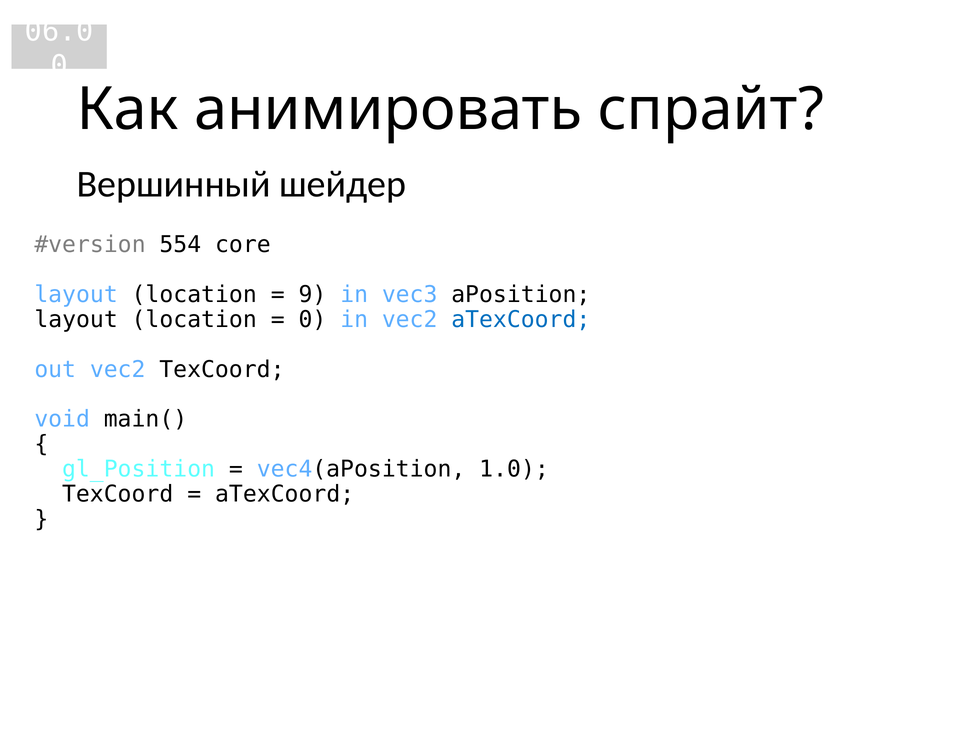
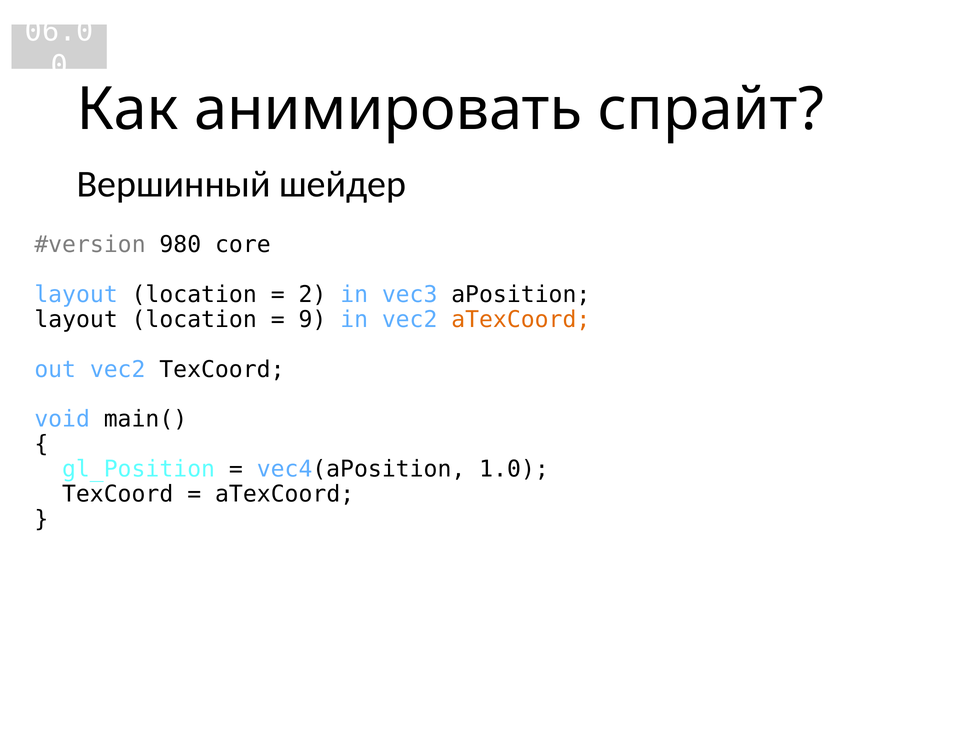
554: 554 -> 980
9: 9 -> 2
0 at (312, 319): 0 -> 9
aTexCoord at (521, 319) colour: blue -> orange
